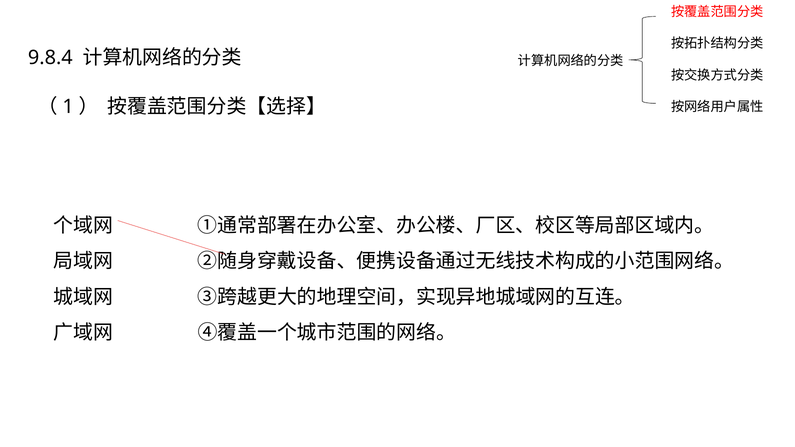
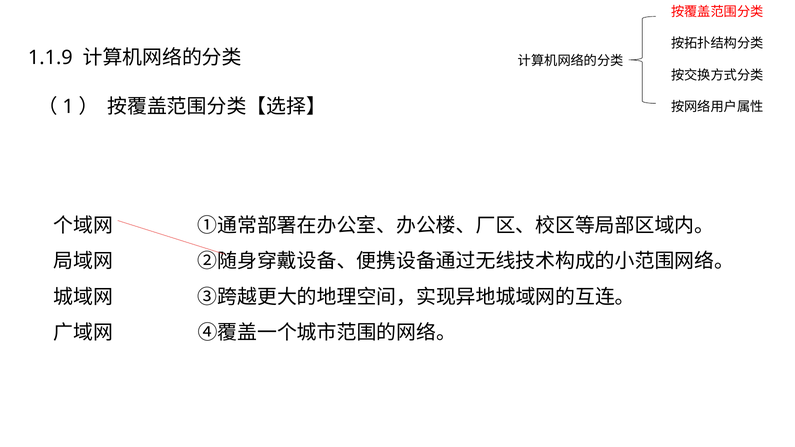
9.8.4: 9.8.4 -> 1.1.9
